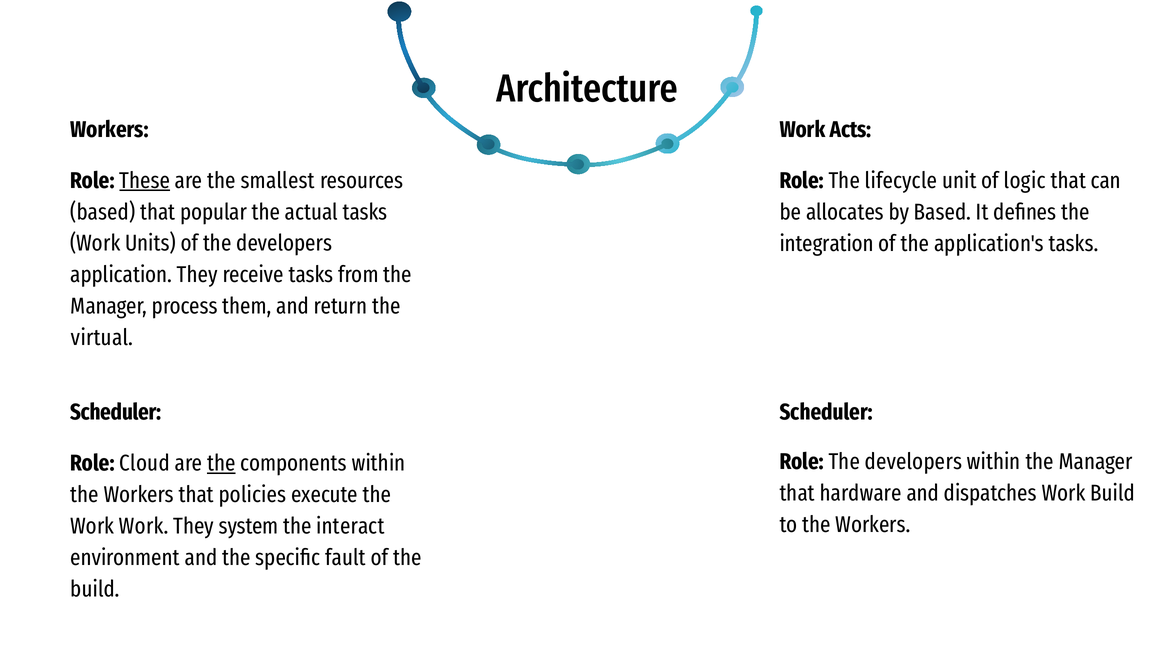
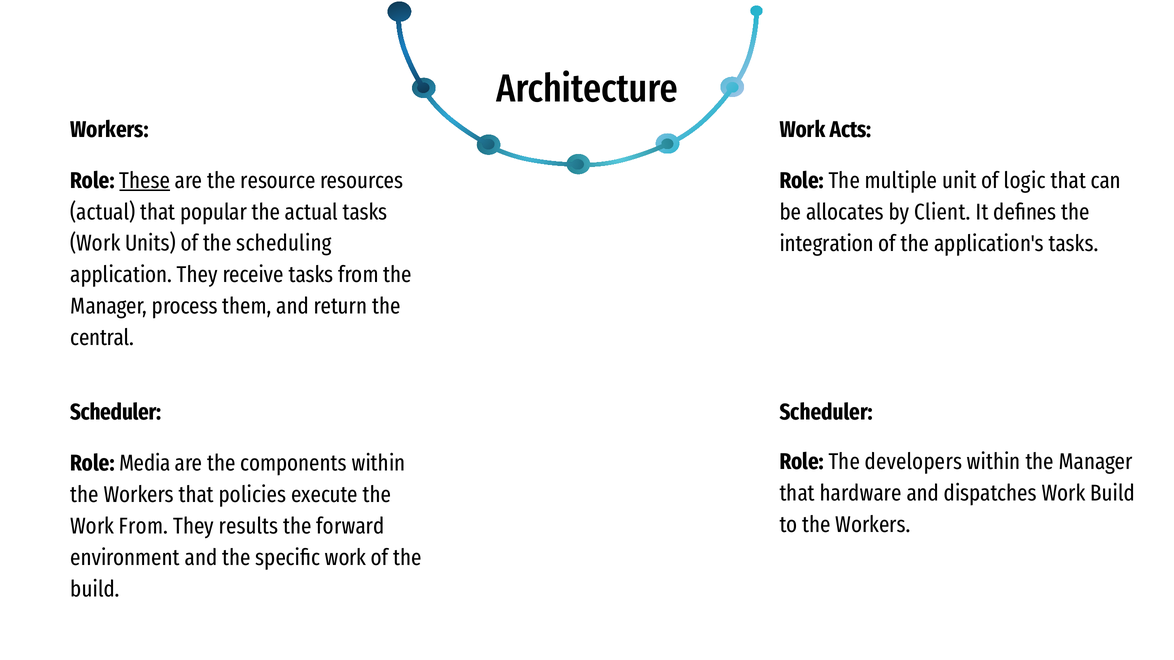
smallest: smallest -> resource
lifecycle: lifecycle -> multiple
based at (103, 212): based -> actual
by Based: Based -> Client
of the developers: developers -> scheduling
virtual: virtual -> central
Cloud: Cloud -> Media
the at (221, 464) underline: present -> none
Work Work: Work -> From
system: system -> results
interact: interact -> forward
specific fault: fault -> work
